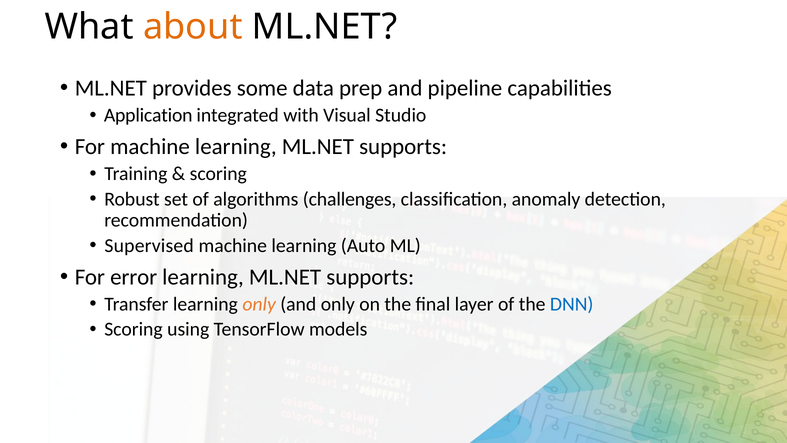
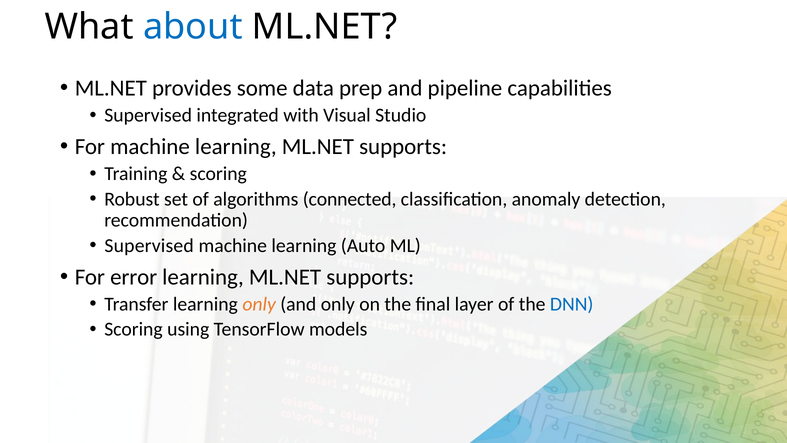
about colour: orange -> blue
Application at (148, 115): Application -> Supervised
challenges: challenges -> connected
